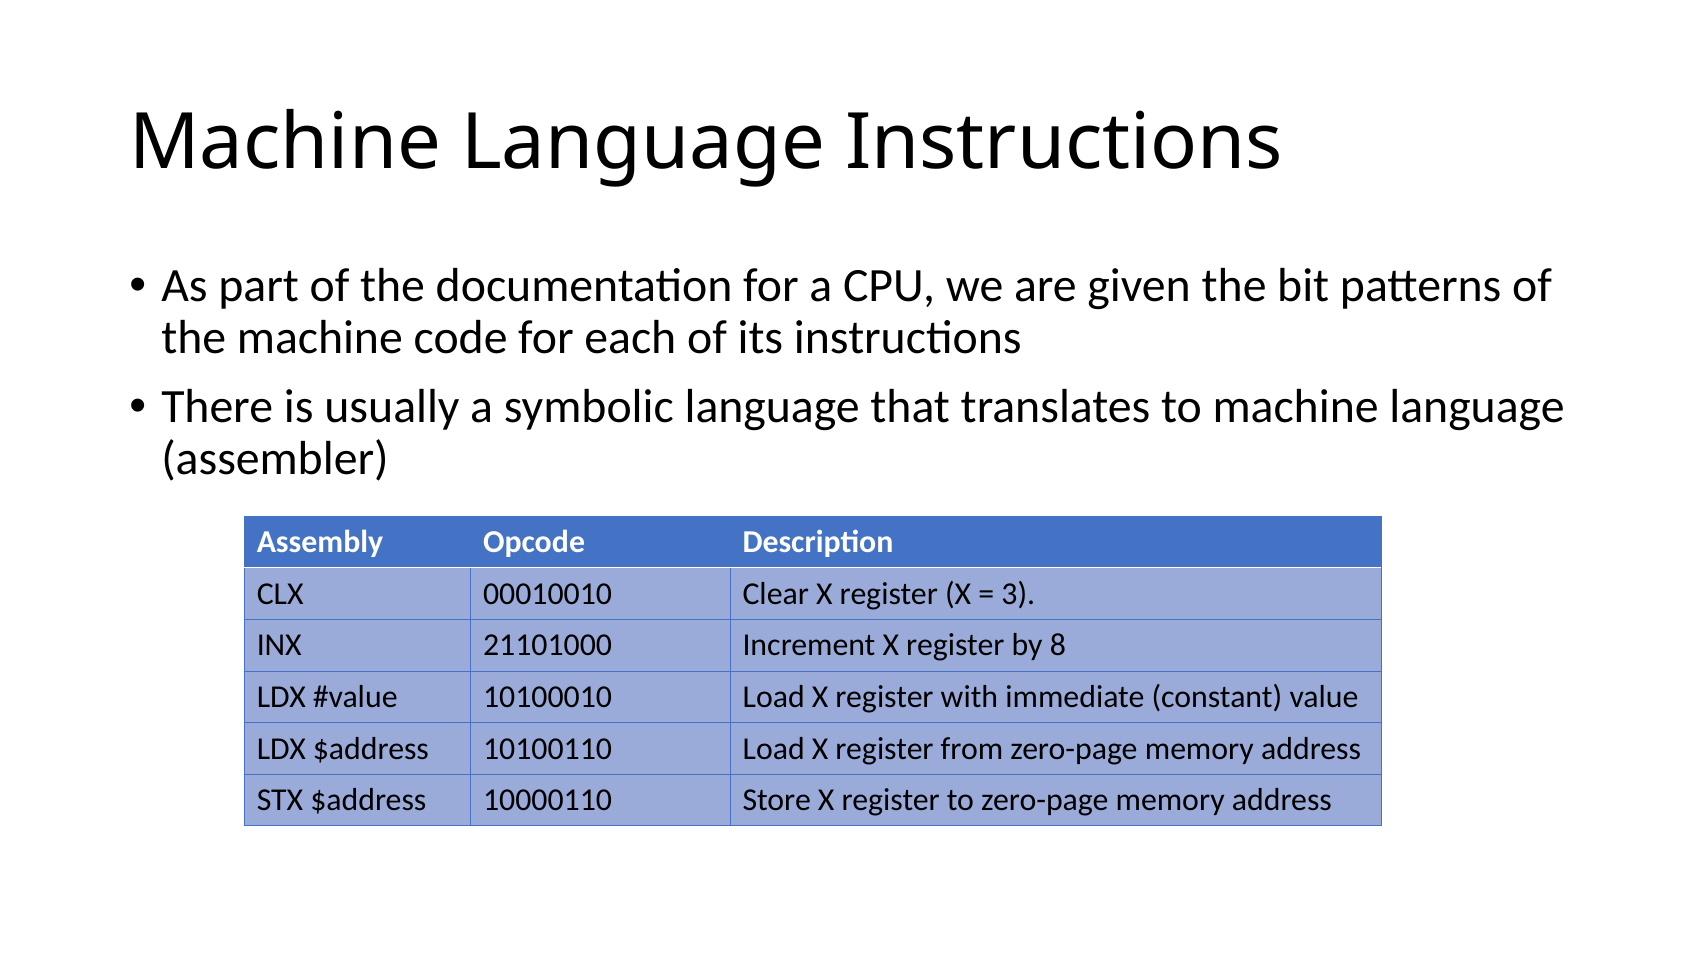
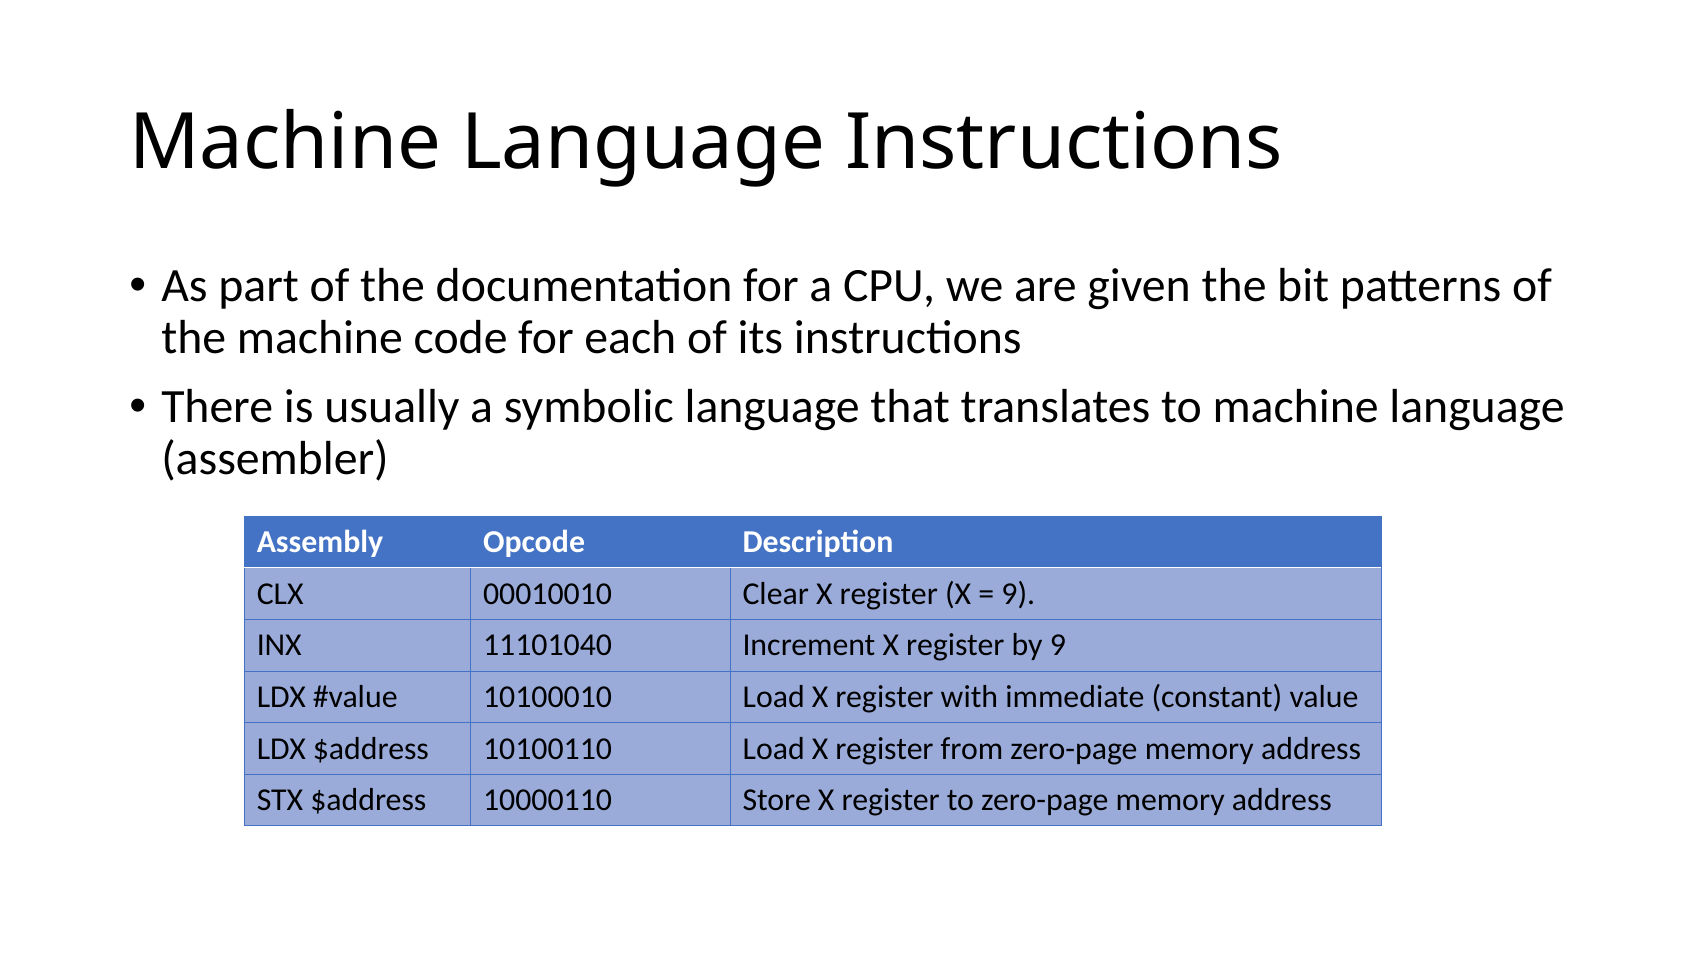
3 at (1018, 594): 3 -> 9
21101000: 21101000 -> 11101040
by 8: 8 -> 9
